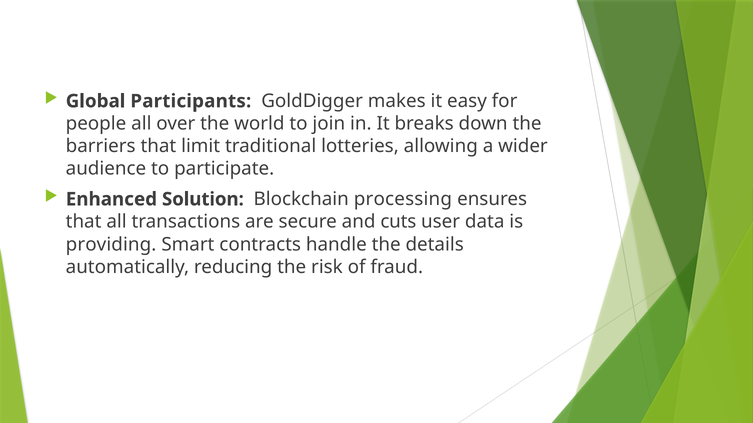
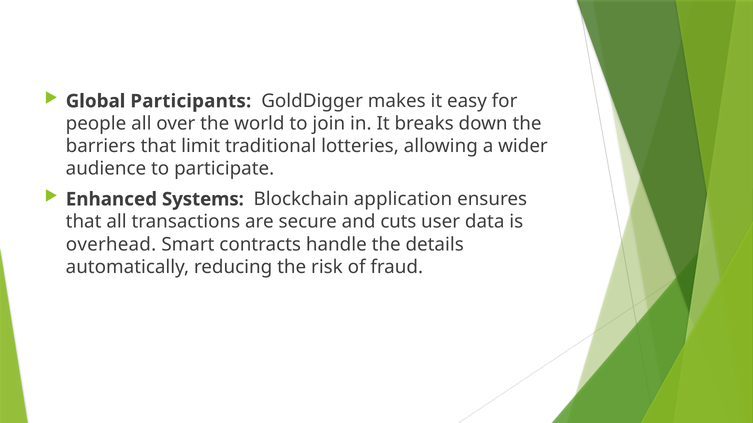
Solution: Solution -> Systems
processing: processing -> application
providing: providing -> overhead
